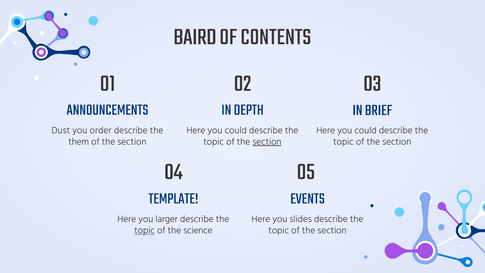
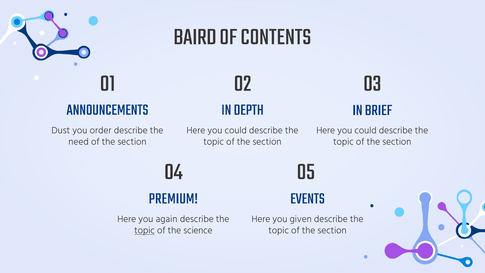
them: them -> need
section at (267, 142) underline: present -> none
TEMPLATE: TEMPLATE -> PREMIUM
larger: larger -> again
slides: slides -> given
